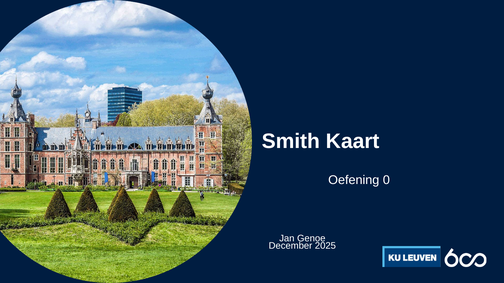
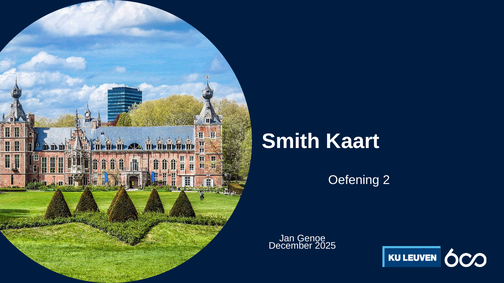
0: 0 -> 2
